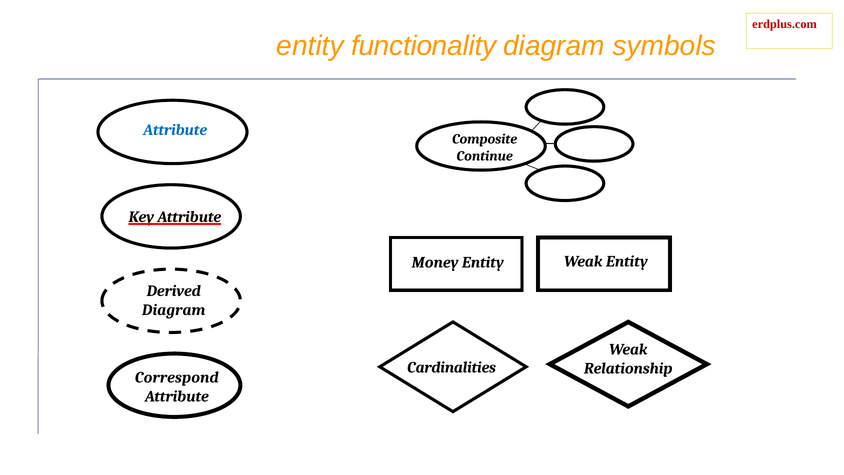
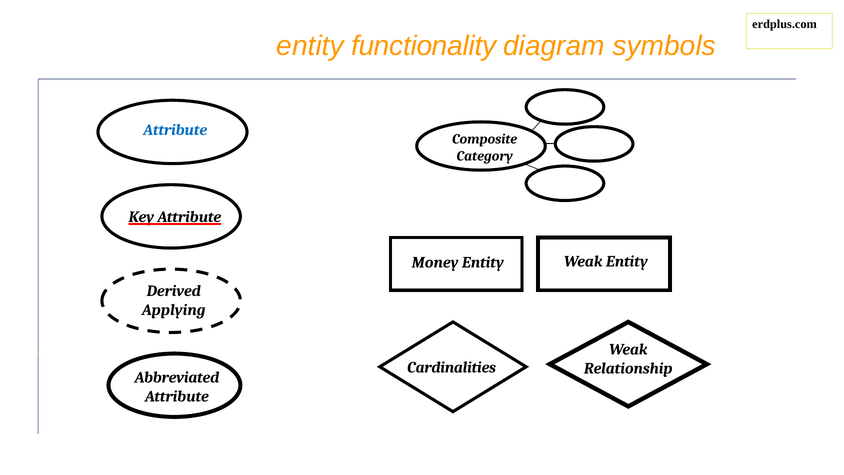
erdplus.com colour: red -> black
Continue: Continue -> Category
Diagram at (174, 310): Diagram -> Applying
Correspond: Correspond -> Abbreviated
